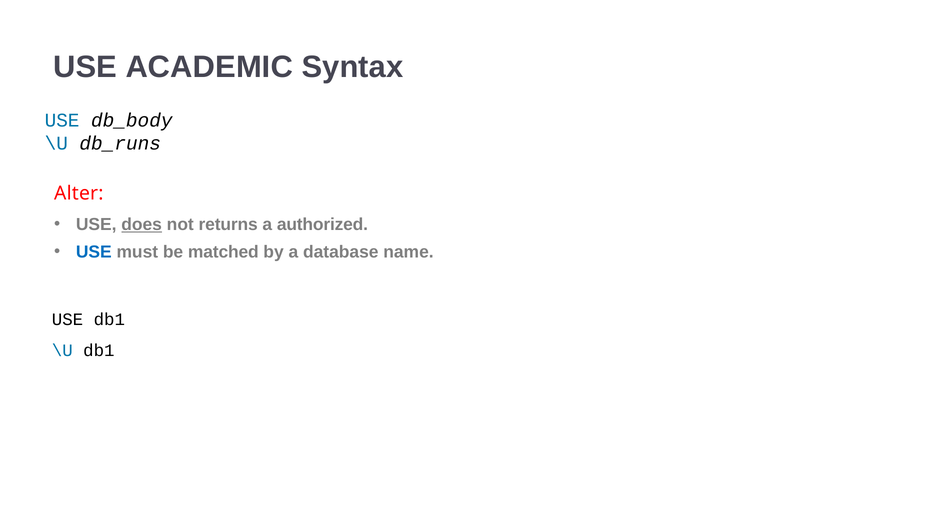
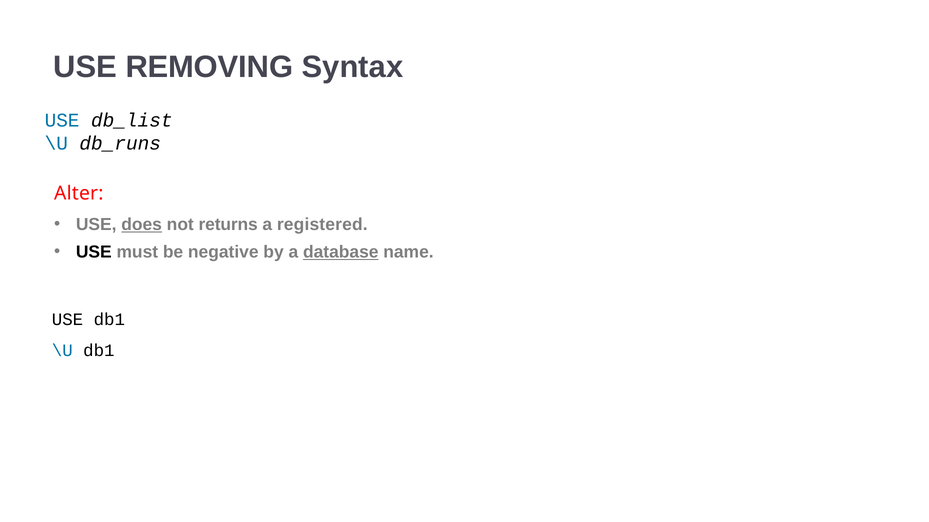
ACADEMIC: ACADEMIC -> REMOVING
db_body: db_body -> db_list
authorized: authorized -> registered
USE at (94, 252) colour: blue -> black
matched: matched -> negative
database underline: none -> present
